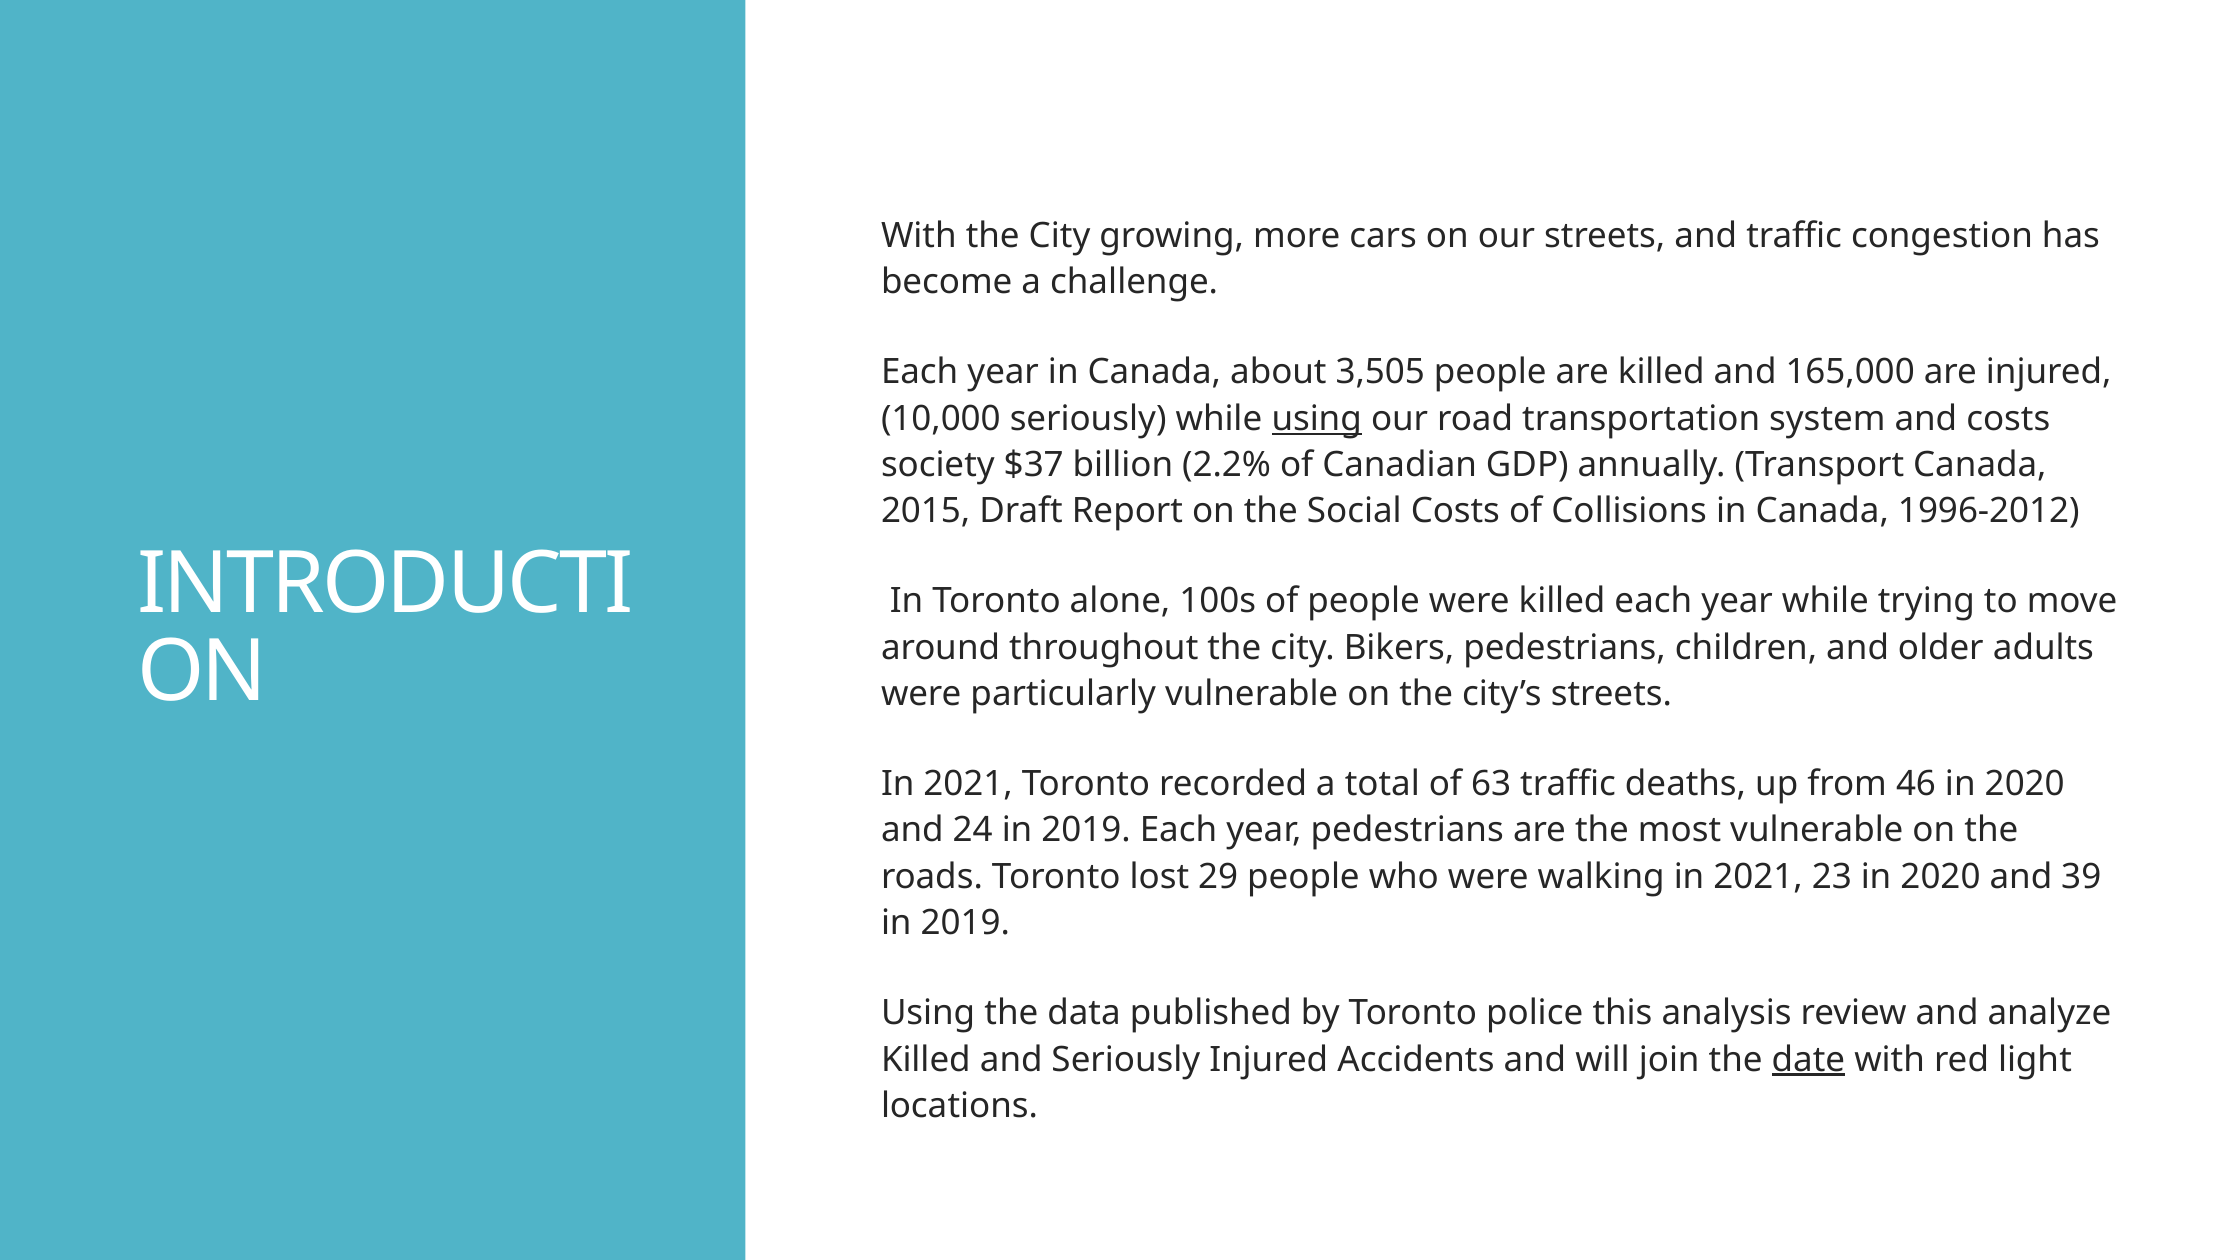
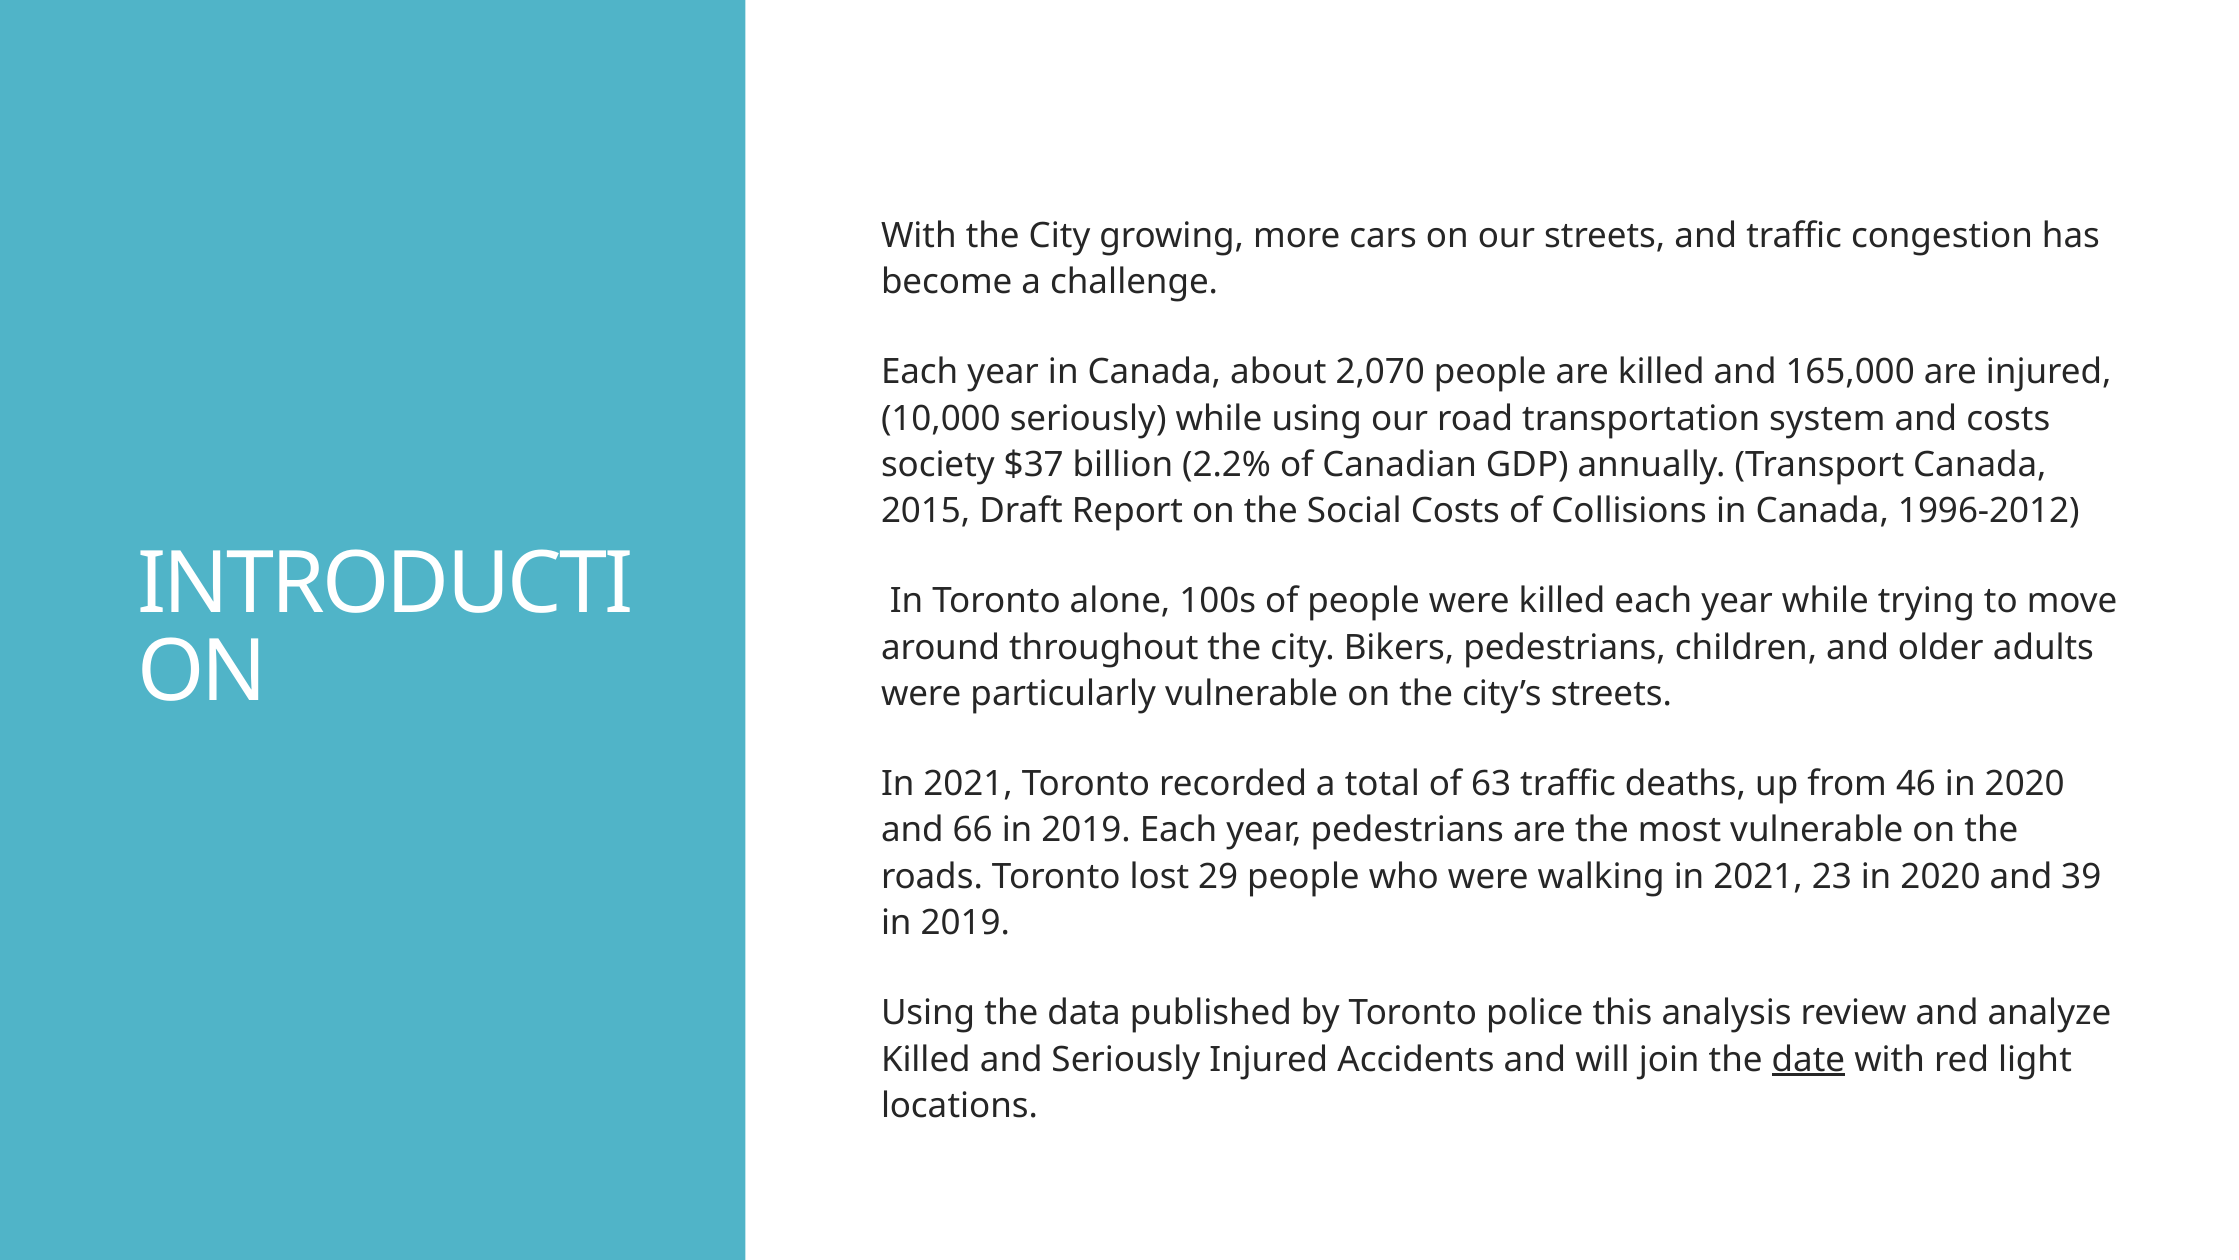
3,505: 3,505 -> 2,070
using at (1317, 418) underline: present -> none
24: 24 -> 66
